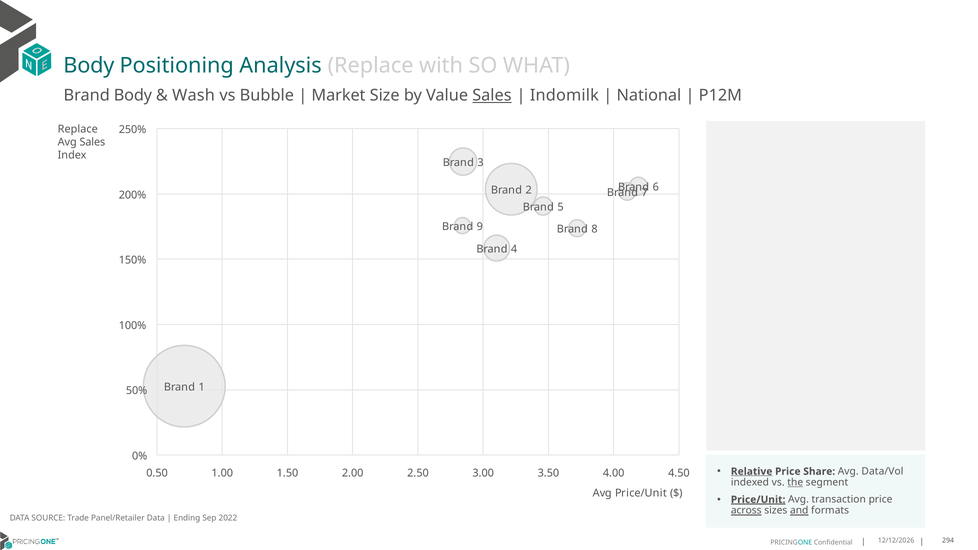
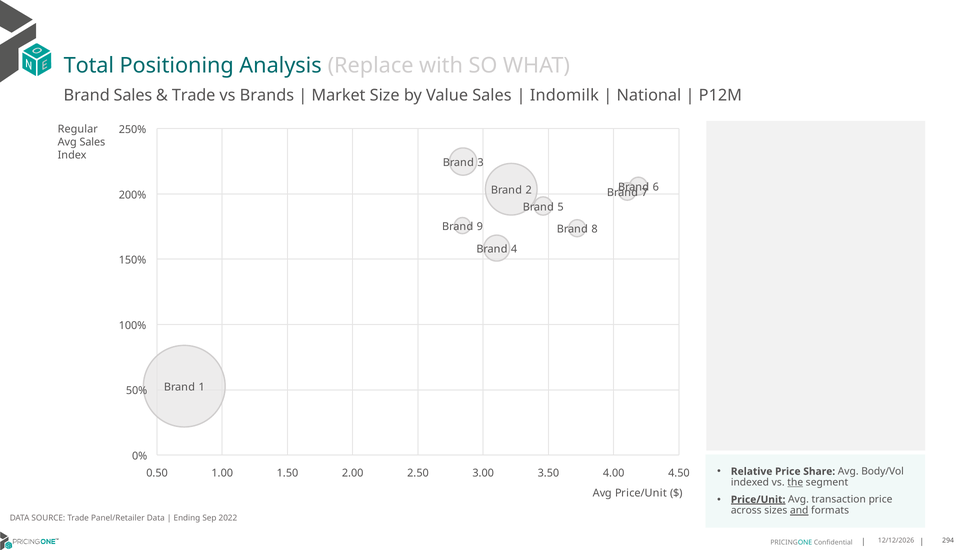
Body at (89, 66): Body -> Total
Brand Body: Body -> Sales
Wash at (194, 95): Wash -> Trade
Bubble: Bubble -> Brands
Sales at (492, 95) underline: present -> none
Replace at (78, 129): Replace -> Regular
Relative underline: present -> none
Data/Vol: Data/Vol -> Body/Vol
across underline: present -> none
